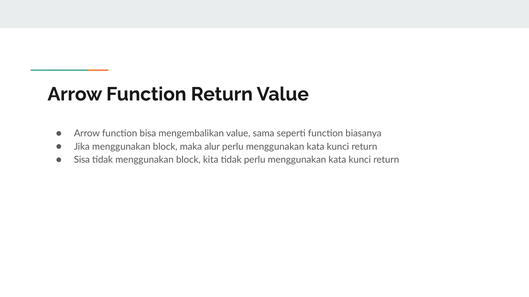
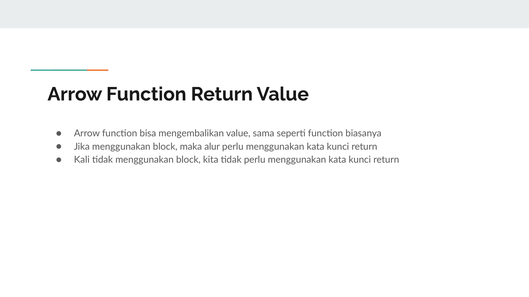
Sisa: Sisa -> Kali
